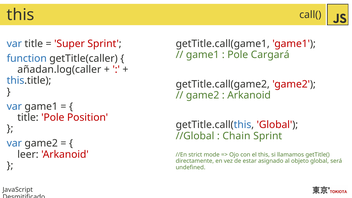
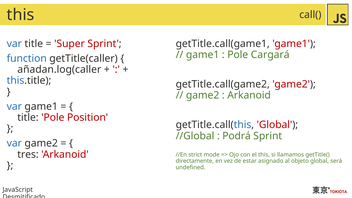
Chain: Chain -> Podrá
leer: leer -> tres
